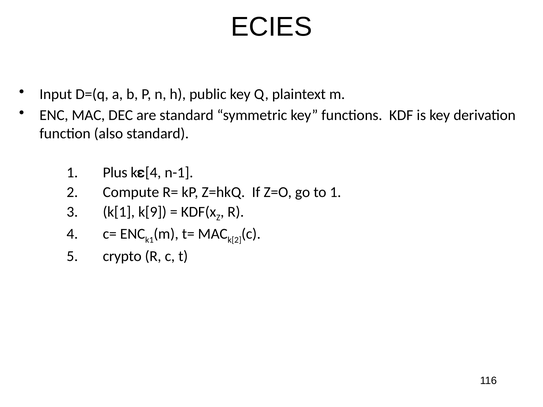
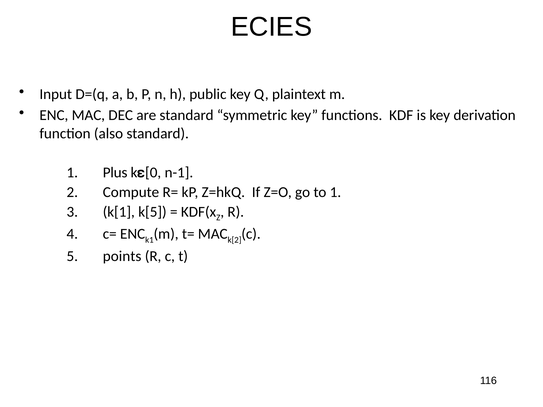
4 at (153, 173): 4 -> 0
k[9: k[9 -> k[5
crypto: crypto -> points
